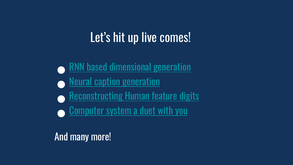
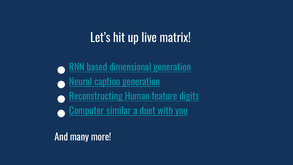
comes: comes -> matrix
system: system -> similar
